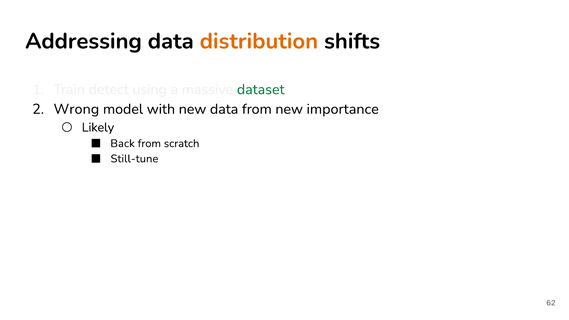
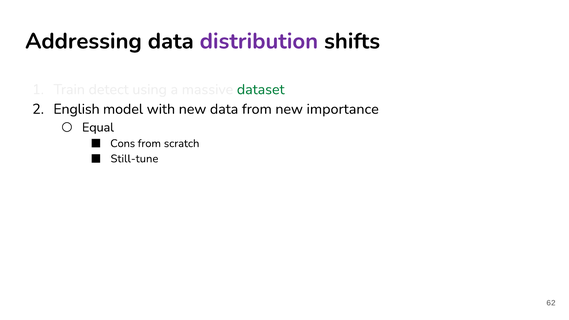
distribution colour: orange -> purple
Wrong: Wrong -> English
Likely: Likely -> Equal
Back: Back -> Cons
